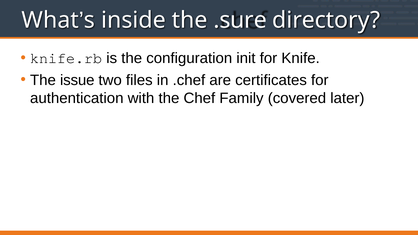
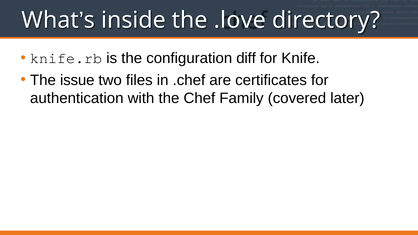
.sure: .sure -> .love
init: init -> diff
